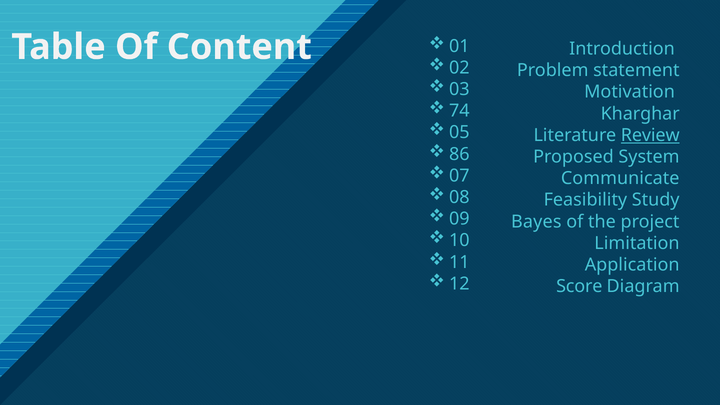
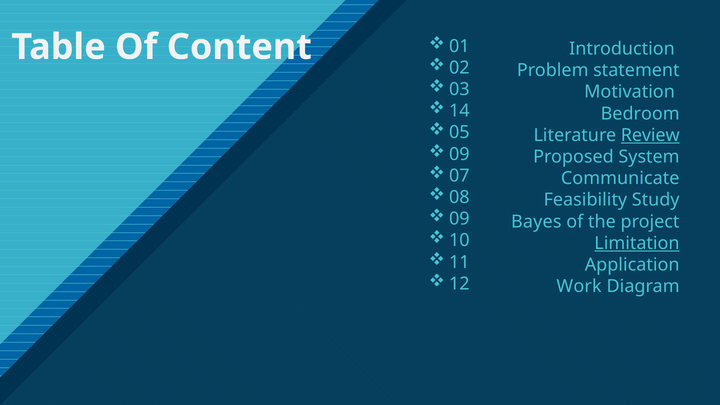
74: 74 -> 14
Kharghar: Kharghar -> Bedroom
86 at (459, 154): 86 -> 09
Limitation underline: none -> present
Score: Score -> Work
